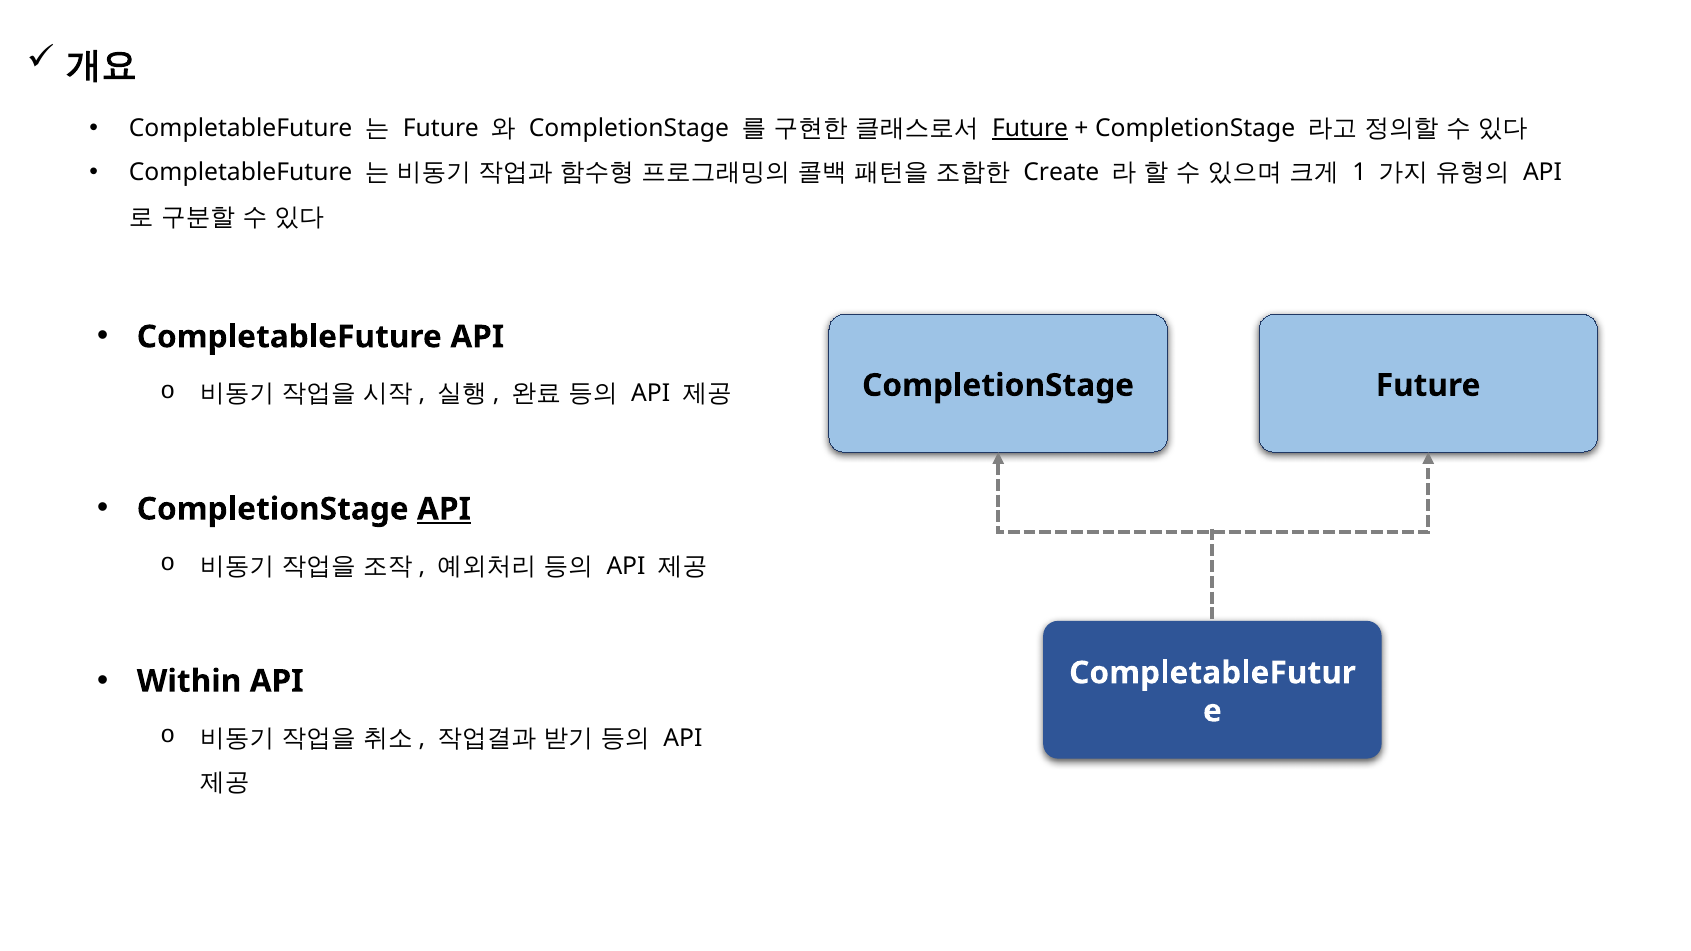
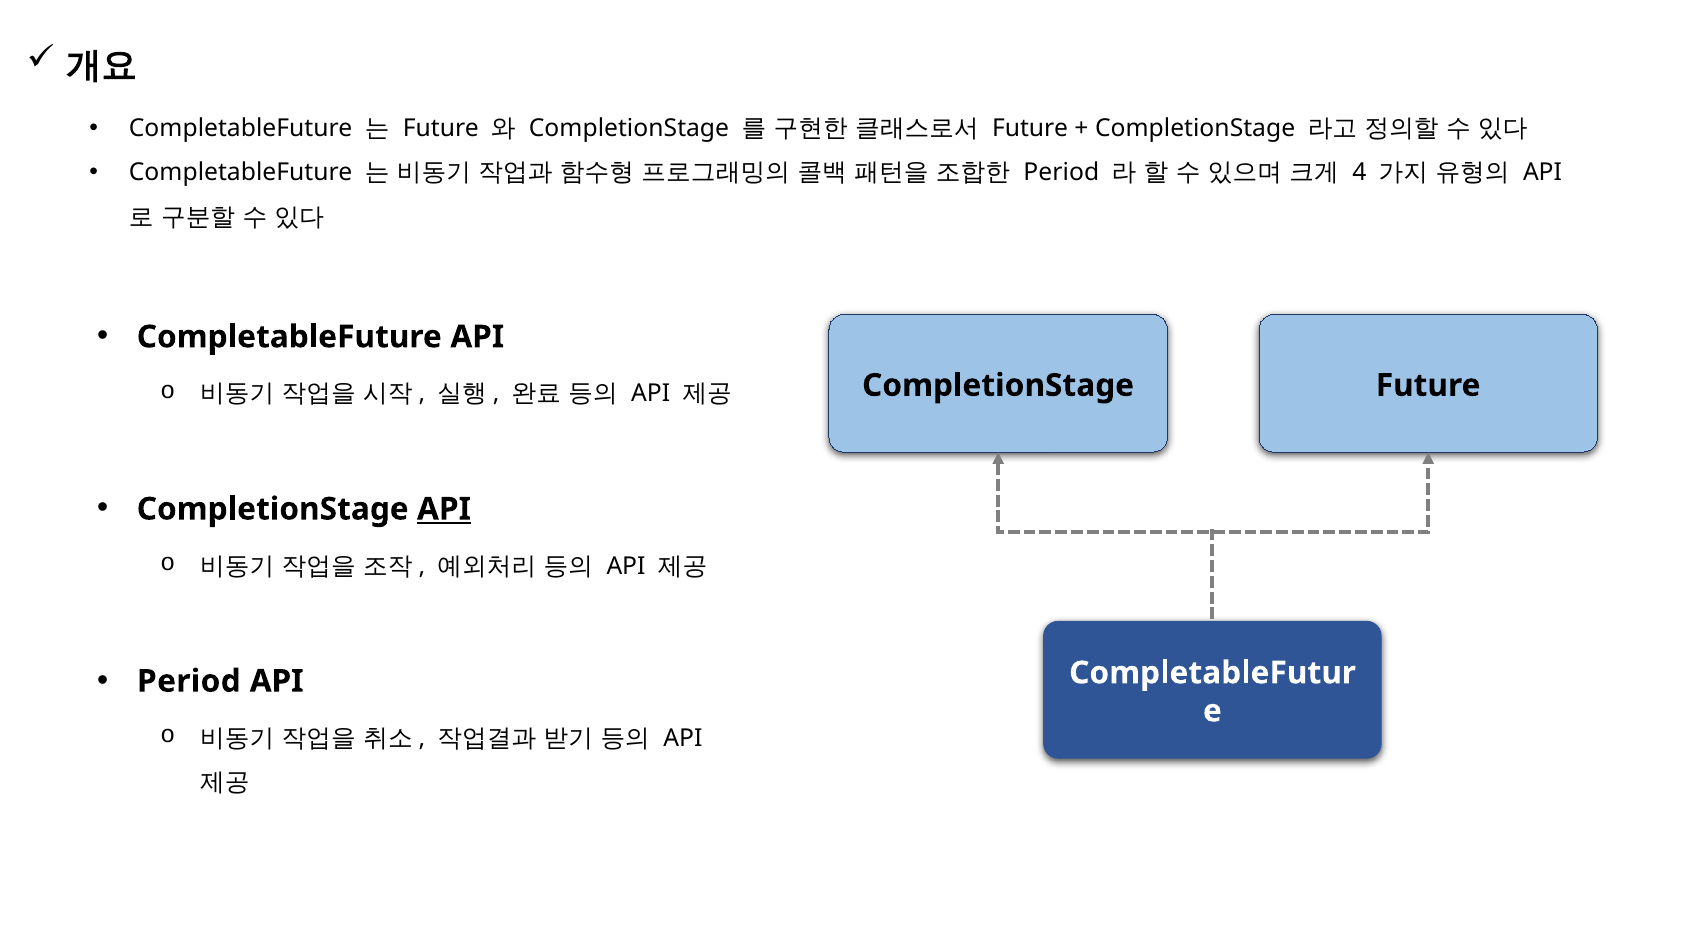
Future at (1030, 128) underline: present -> none
Create at (1061, 173): Create -> Period
1: 1 -> 4
Within at (189, 681): Within -> Period
